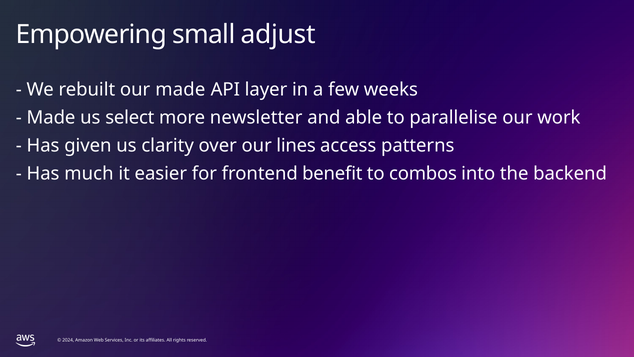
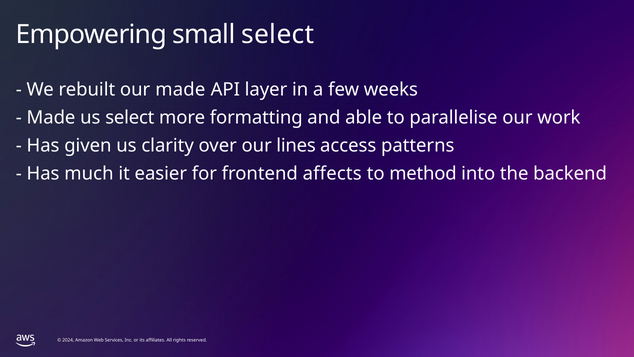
small adjust: adjust -> select
newsletter: newsletter -> formatting
benefit: benefit -> affects
combos: combos -> method
